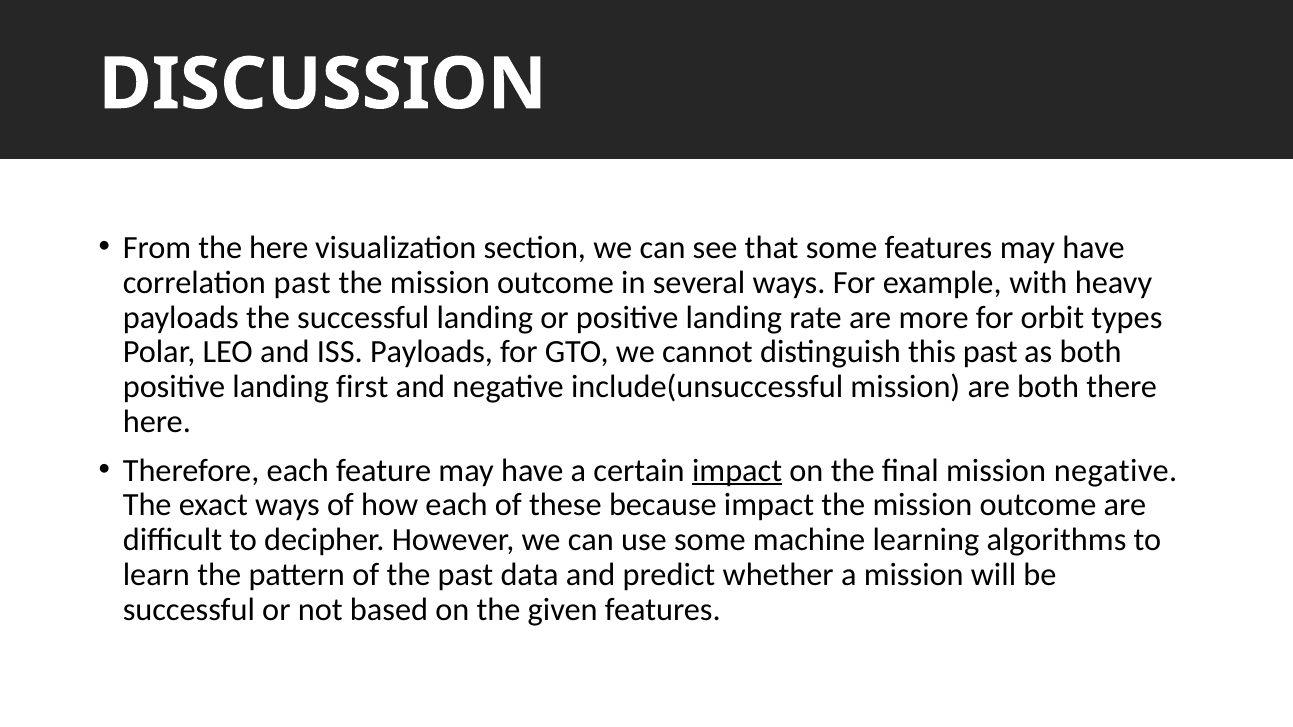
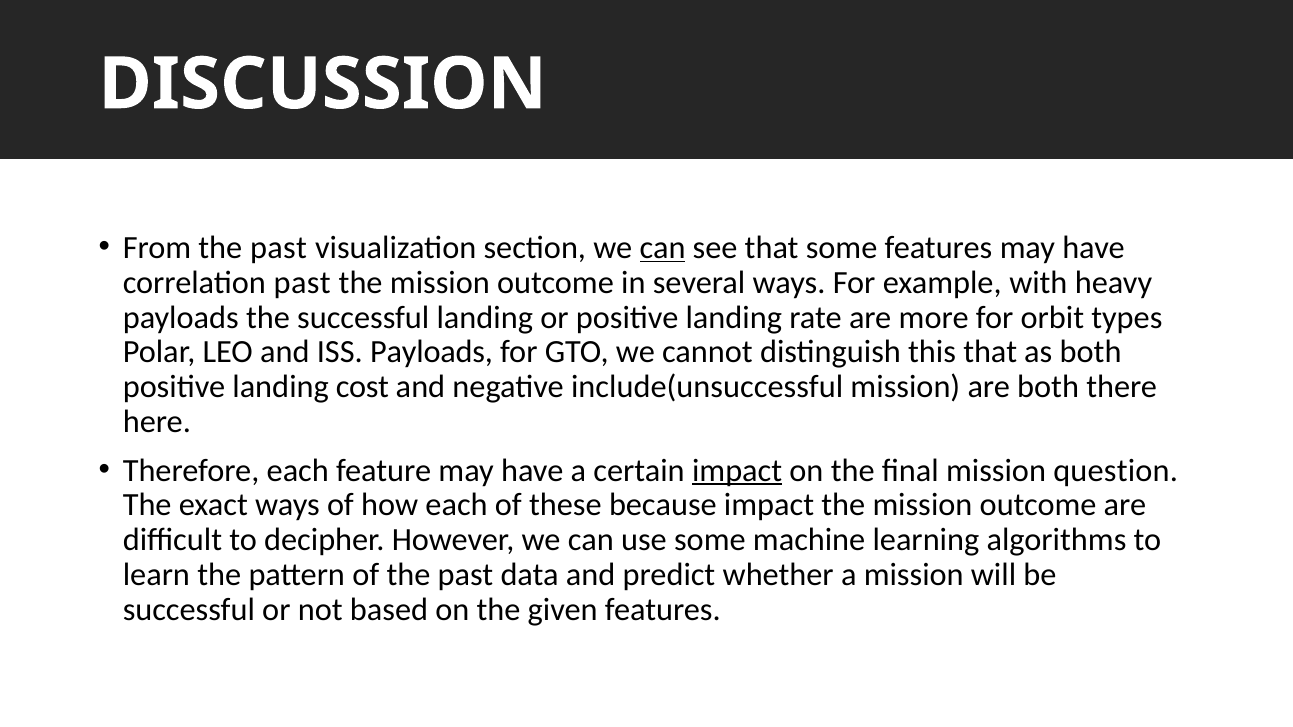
From the here: here -> past
can at (663, 248) underline: none -> present
this past: past -> that
first: first -> cost
mission negative: negative -> question
